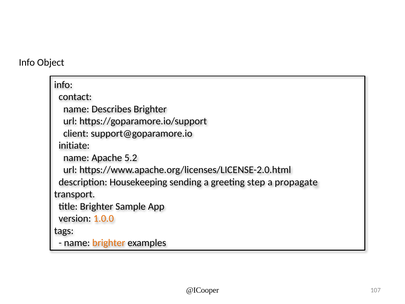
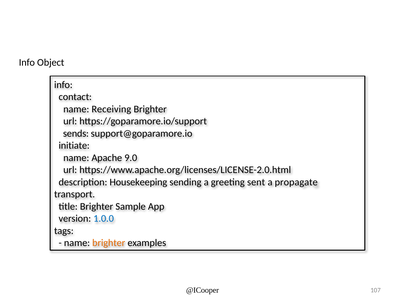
Describes: Describes -> Receiving
client: client -> sends
5.2: 5.2 -> 9.0
step: step -> sent
1.0.0 colour: orange -> blue
